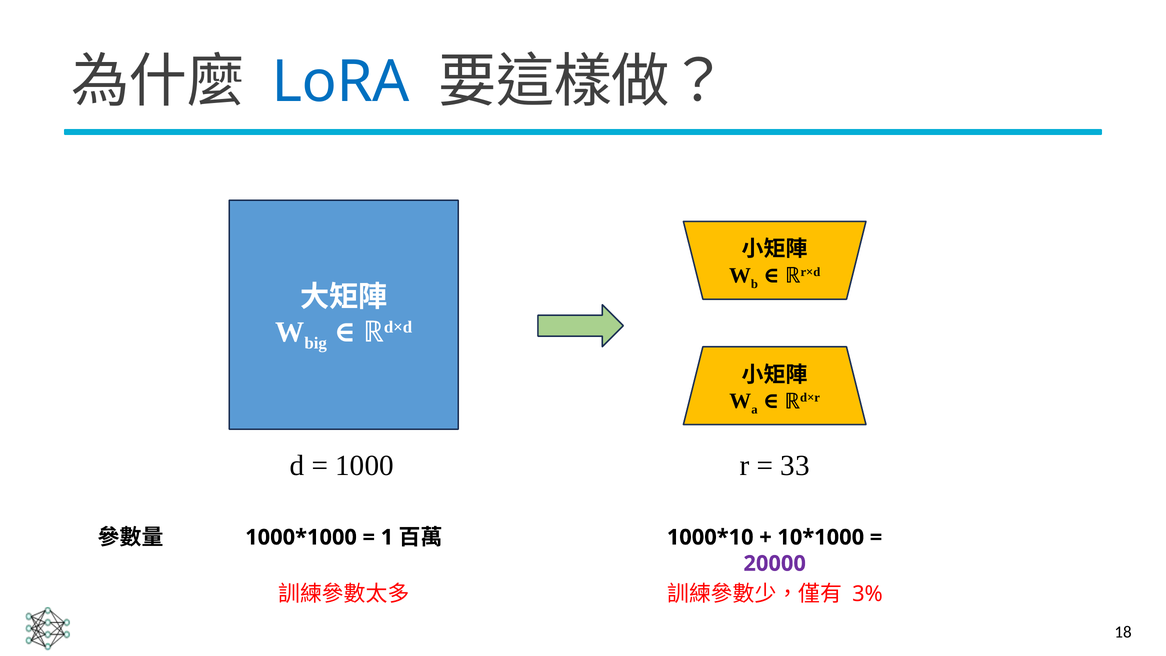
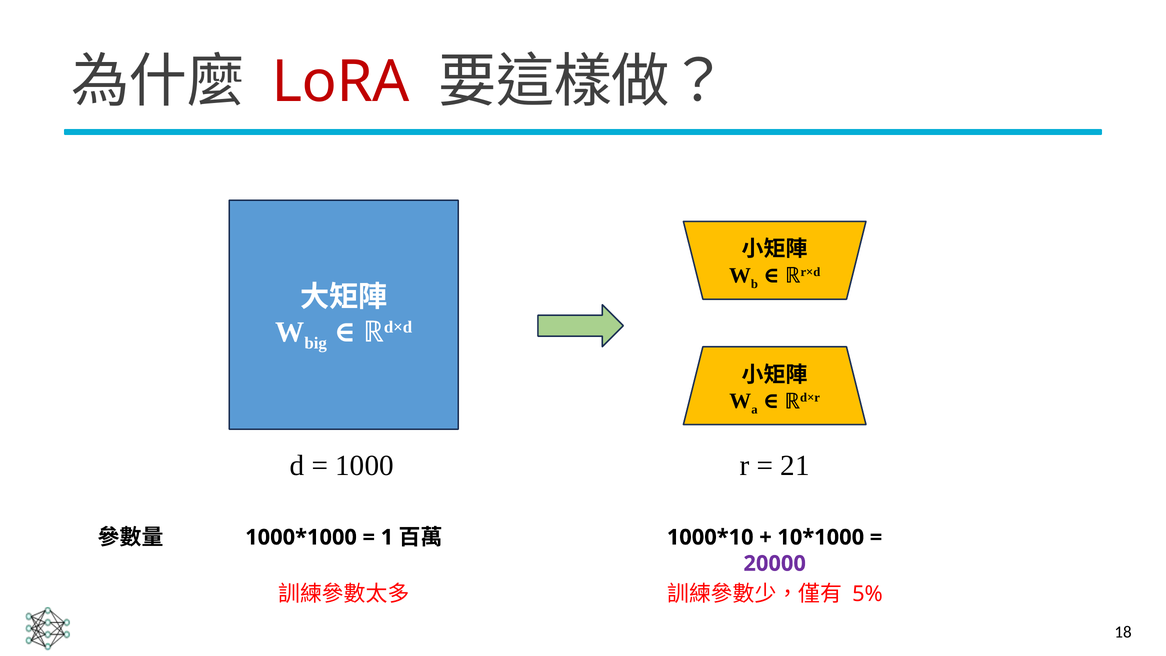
LoRA colour: blue -> red
33: 33 -> 21
3%: 3% -> 5%
